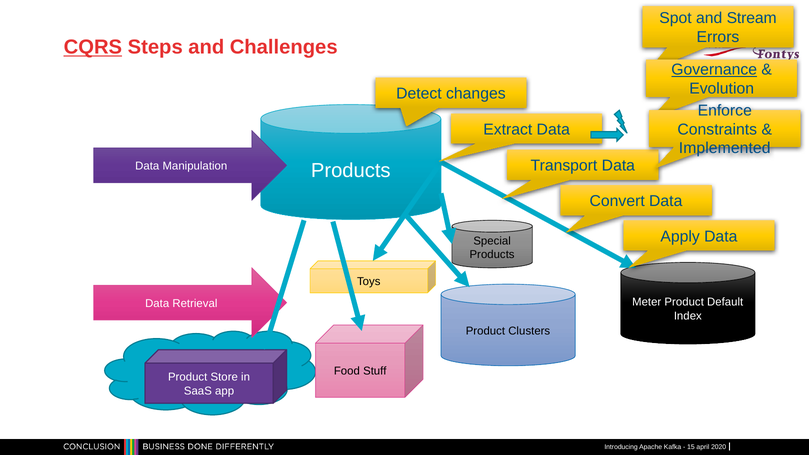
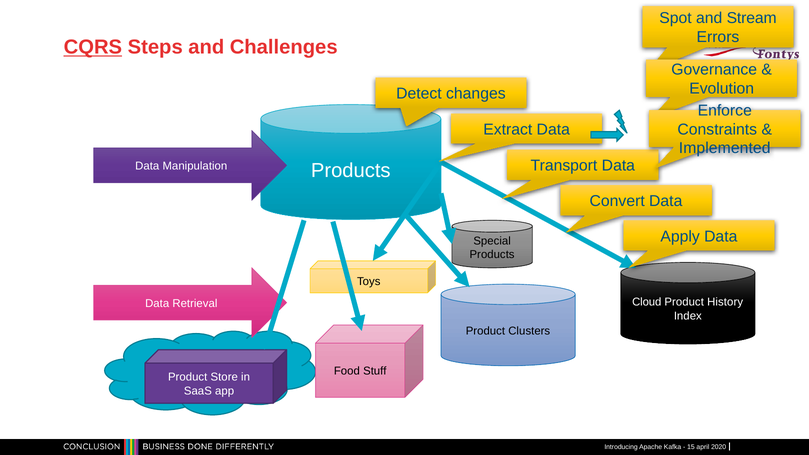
Governance underline: present -> none
Meter: Meter -> Cloud
Default: Default -> History
